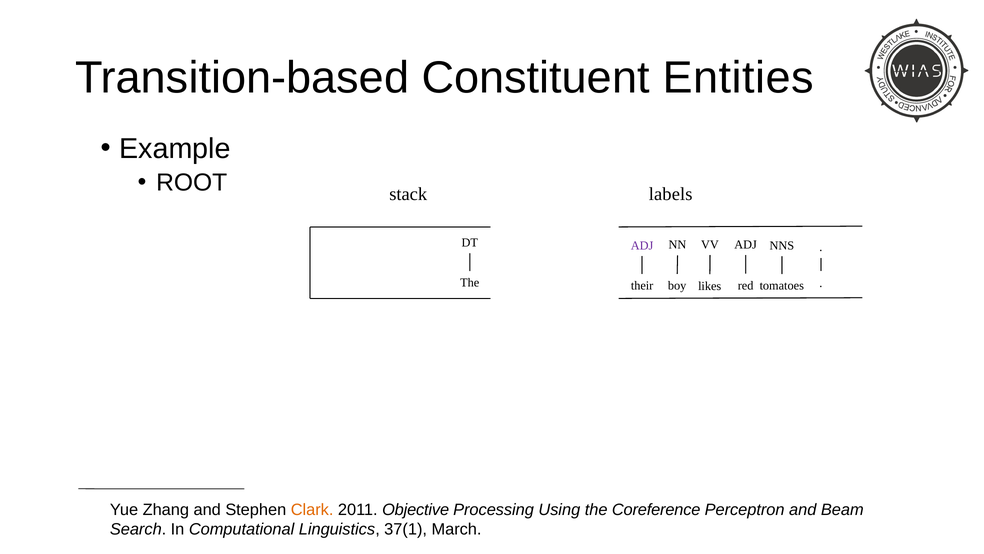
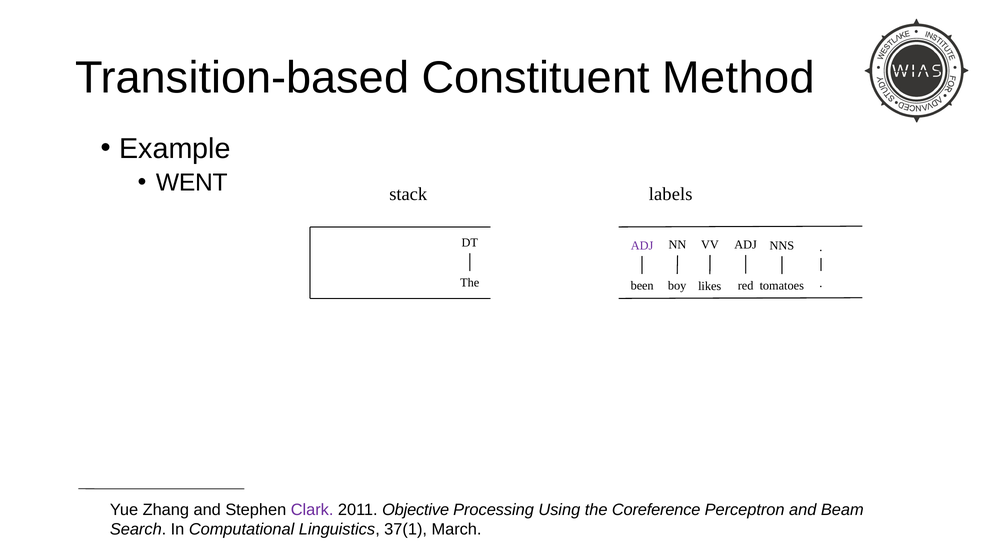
Entities: Entities -> Method
ROOT: ROOT -> WENT
their: their -> been
Clark colour: orange -> purple
